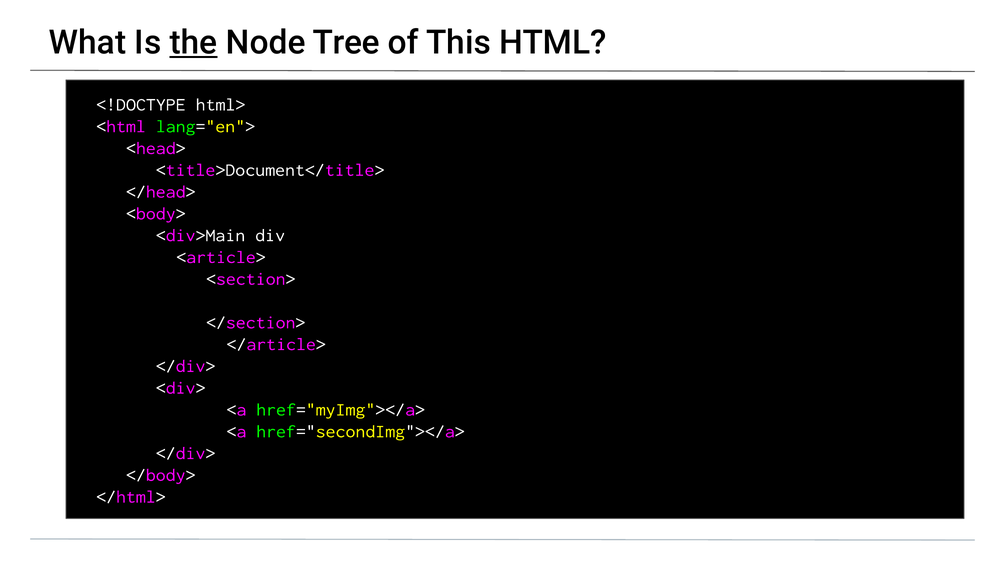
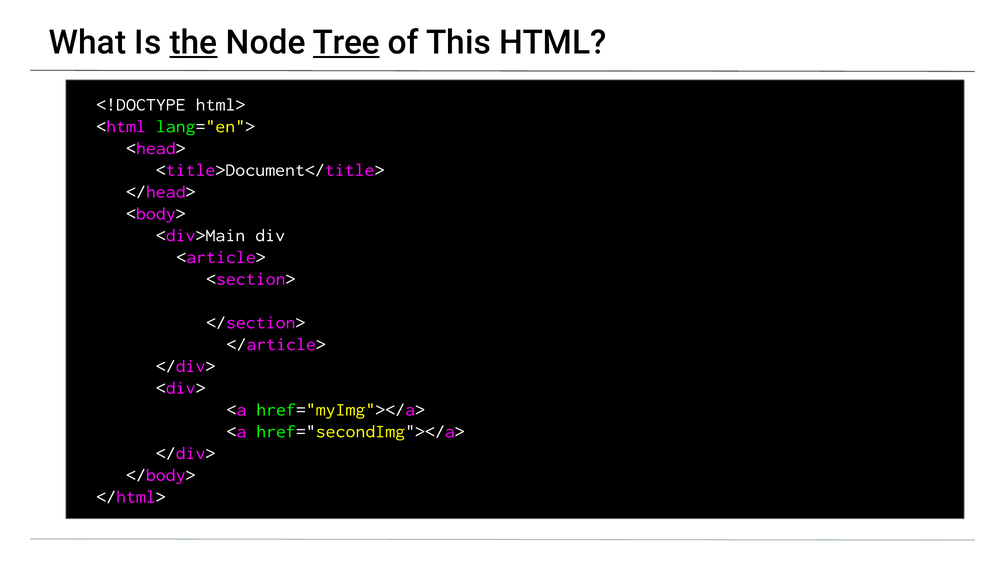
Tree underline: none -> present
